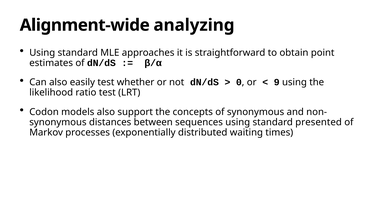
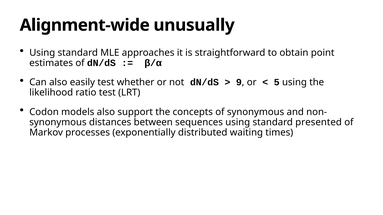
analyzing: analyzing -> unusually
0: 0 -> 9
9: 9 -> 5
